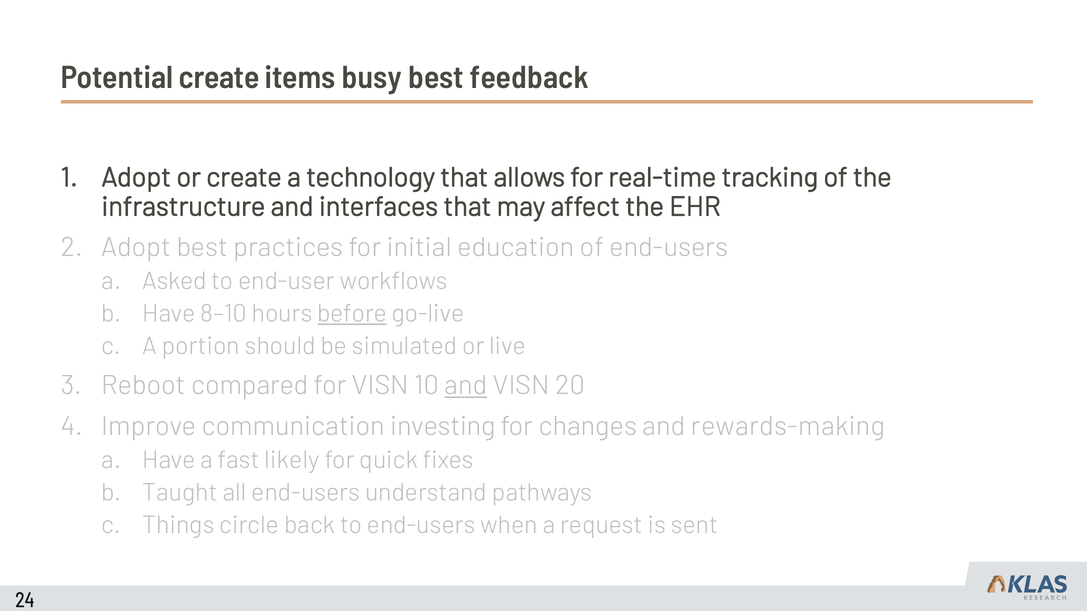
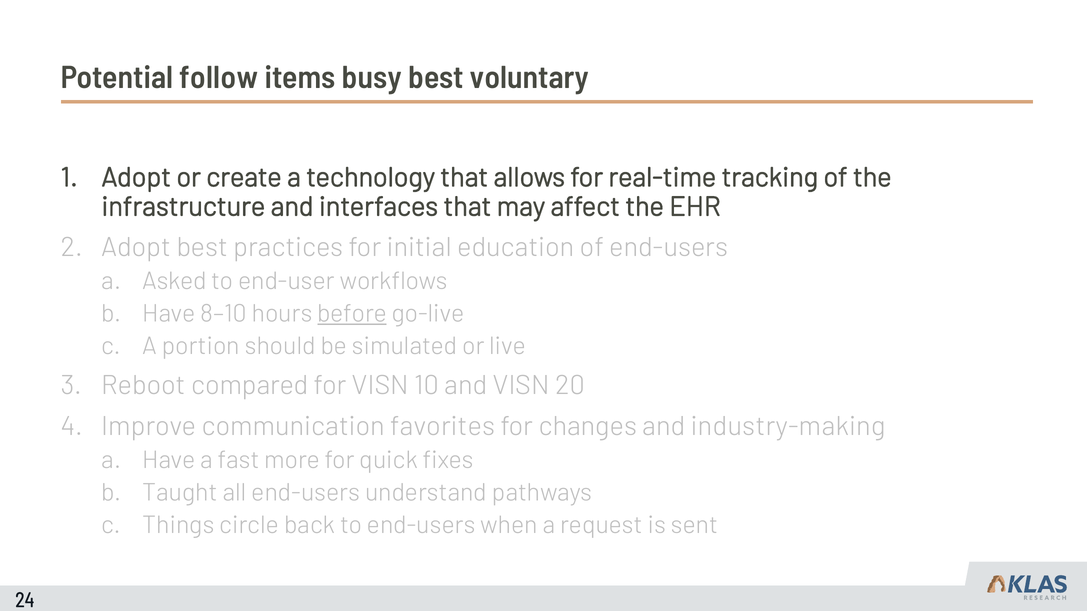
Potential create: create -> follow
feedback: feedback -> voluntary
and at (466, 386) underline: present -> none
investing: investing -> favorites
rewards-making: rewards-making -> industry-making
likely: likely -> more
